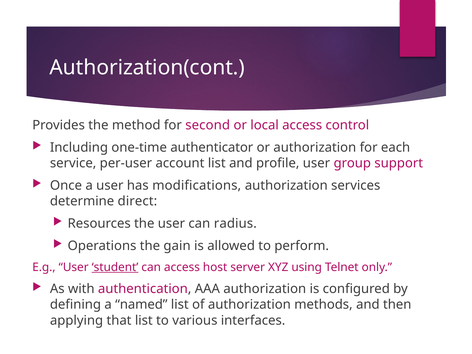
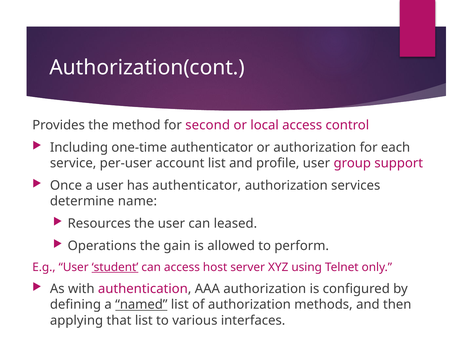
has modifications: modifications -> authenticator
direct: direct -> name
radius: radius -> leased
named underline: none -> present
